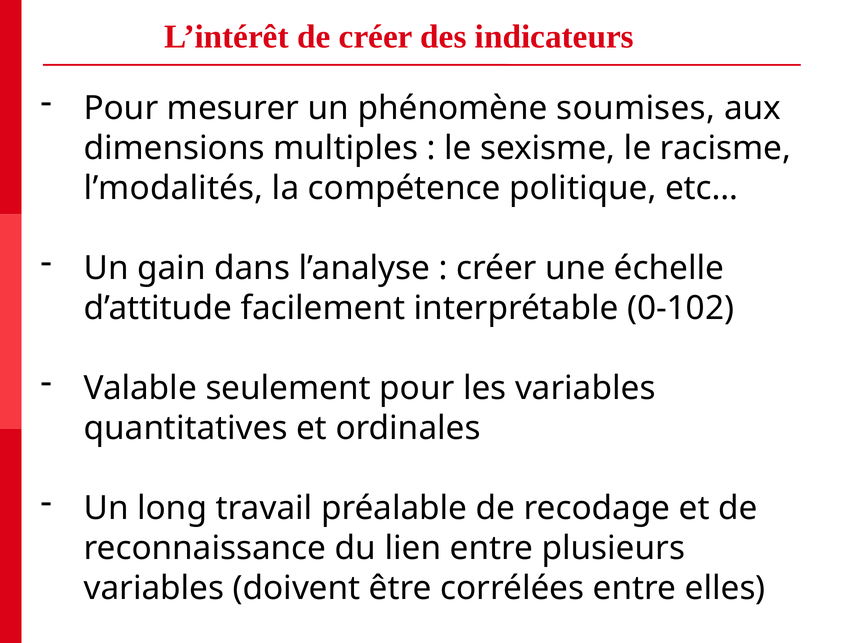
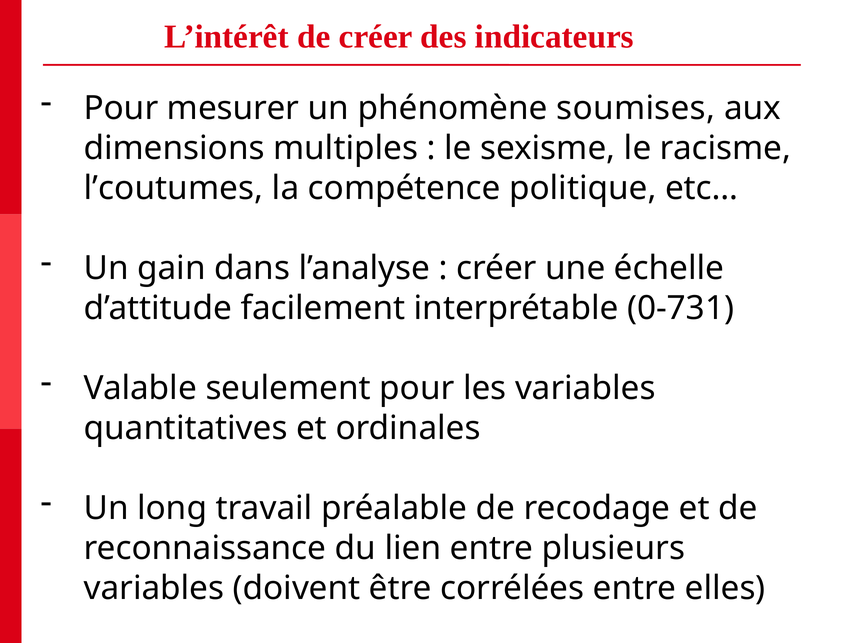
l’modalités: l’modalités -> l’coutumes
0-102: 0-102 -> 0-731
